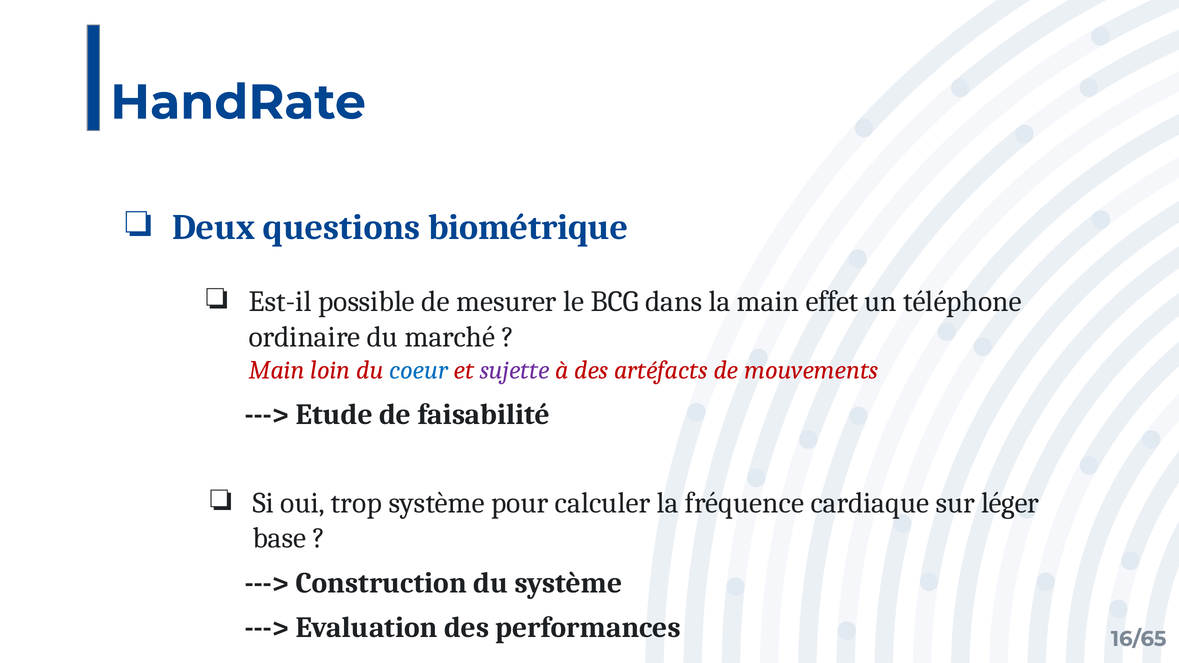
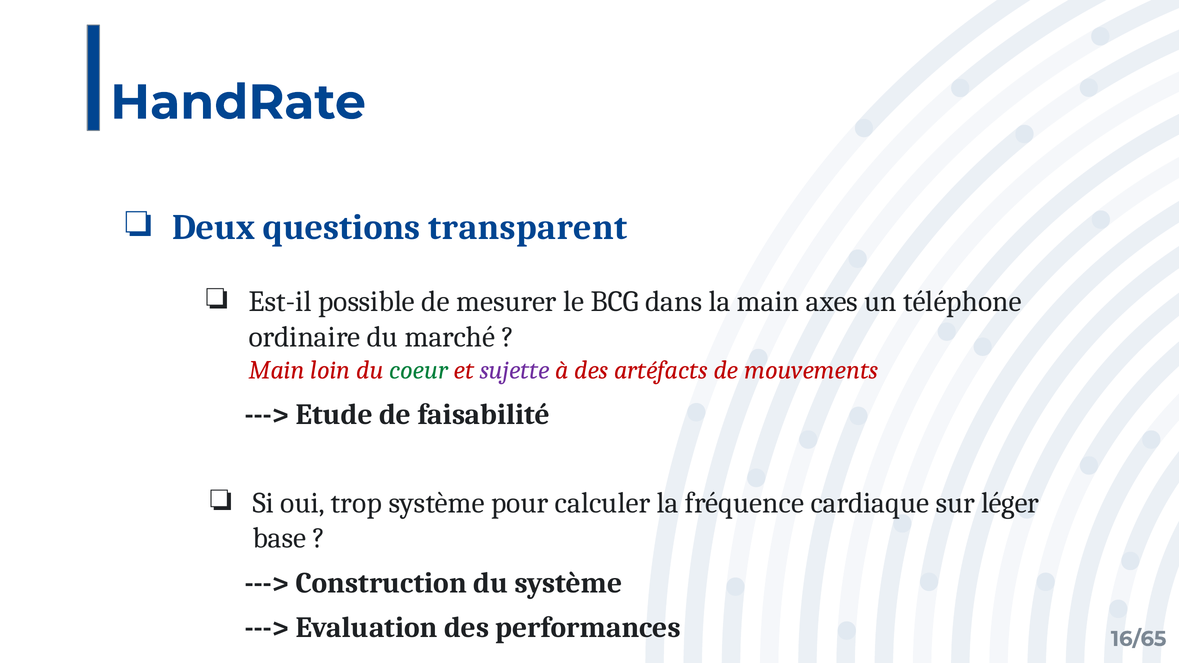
biométrique: biométrique -> transparent
effet: effet -> axes
coeur colour: blue -> green
